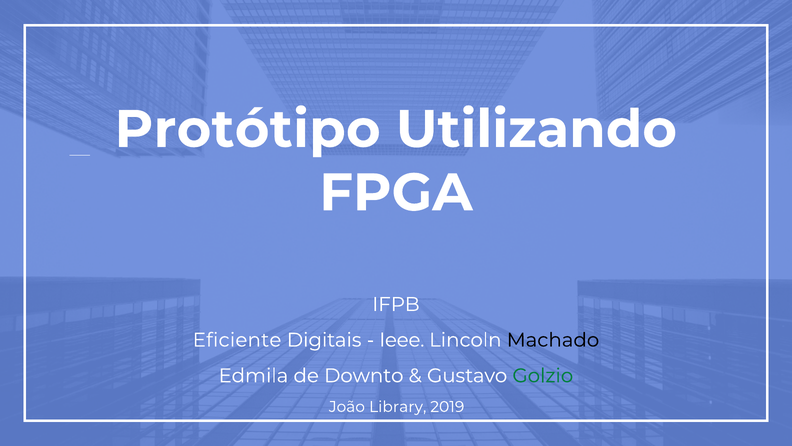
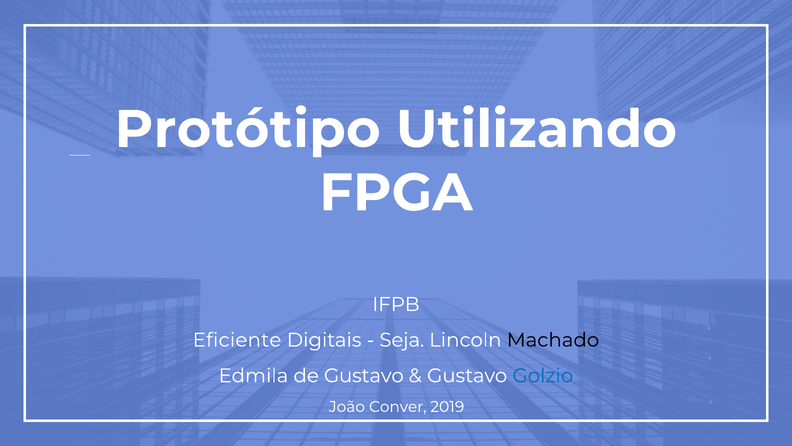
Ieee: Ieee -> Seja
de Downto: Downto -> Gustavo
Golzio colour: green -> blue
Library: Library -> Conver
